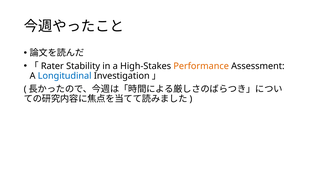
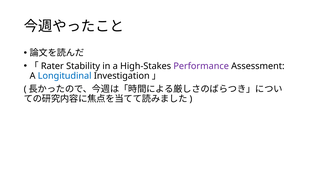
Performance colour: orange -> purple
